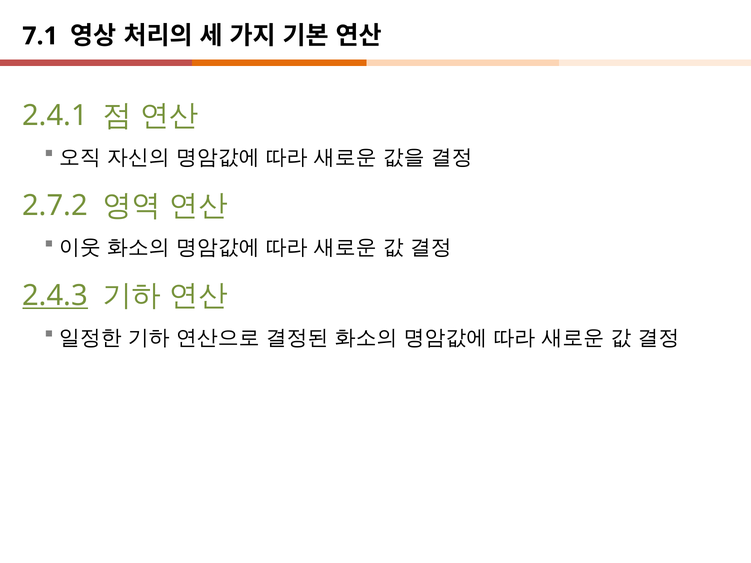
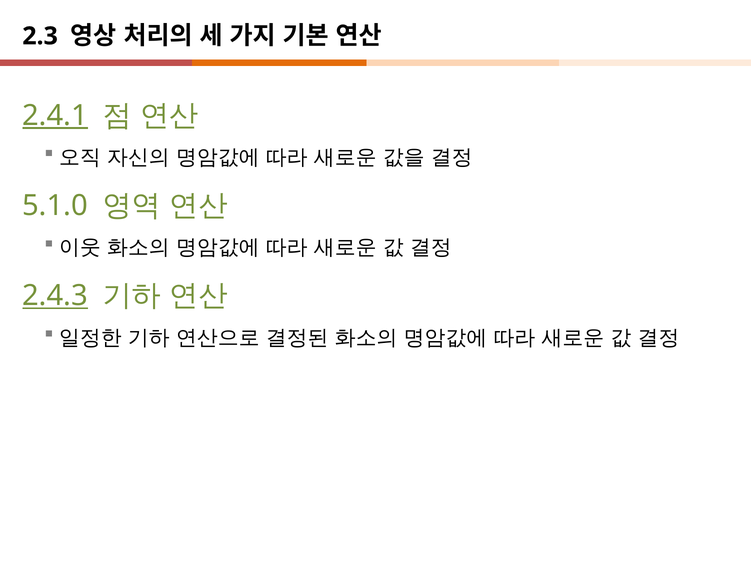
7.1: 7.1 -> 2.3
2.4.1 underline: none -> present
2.7.2: 2.7.2 -> 5.1.0
